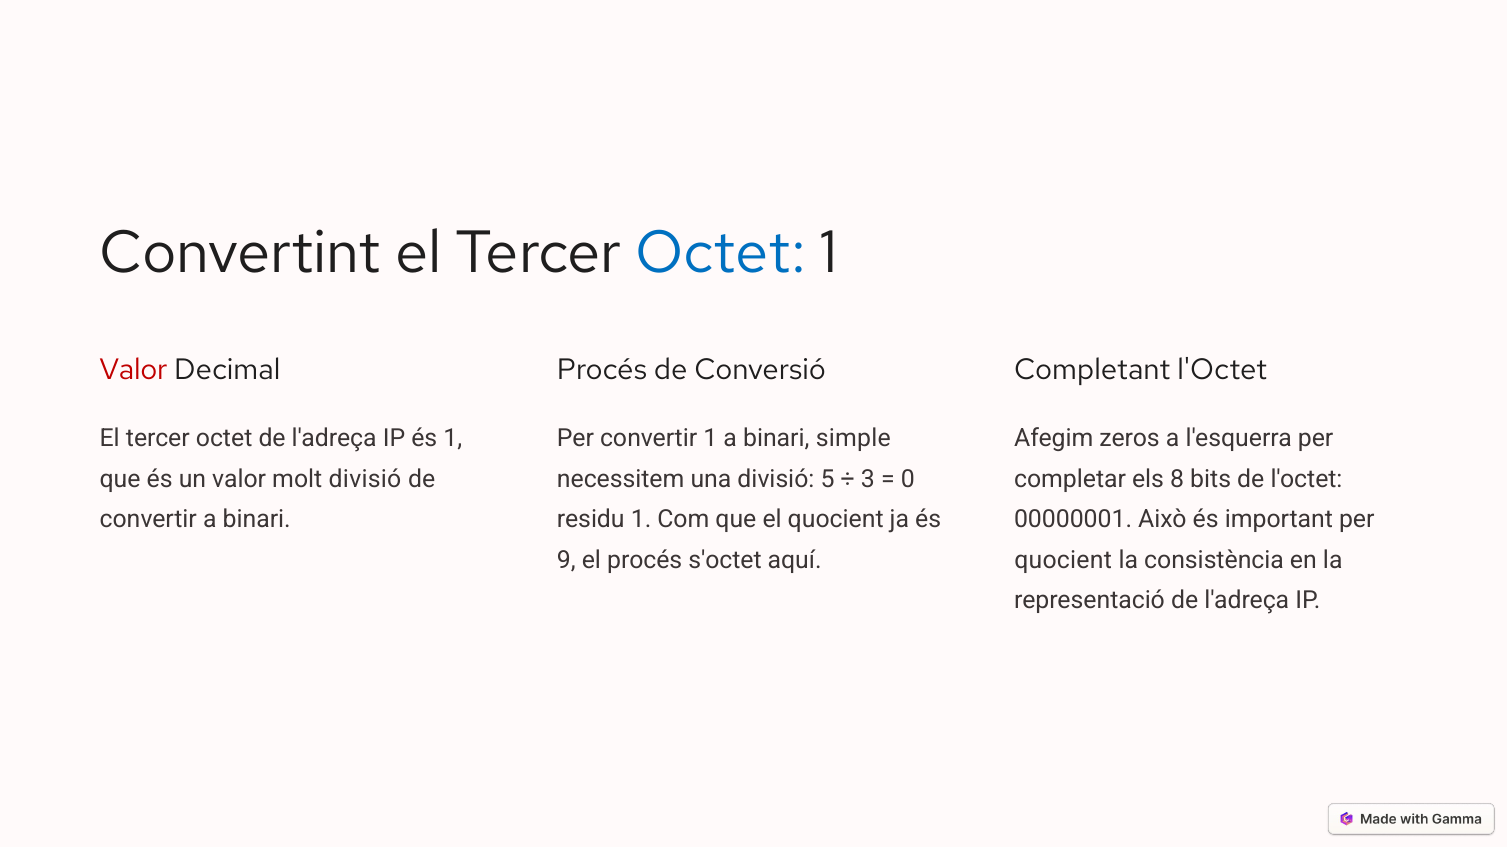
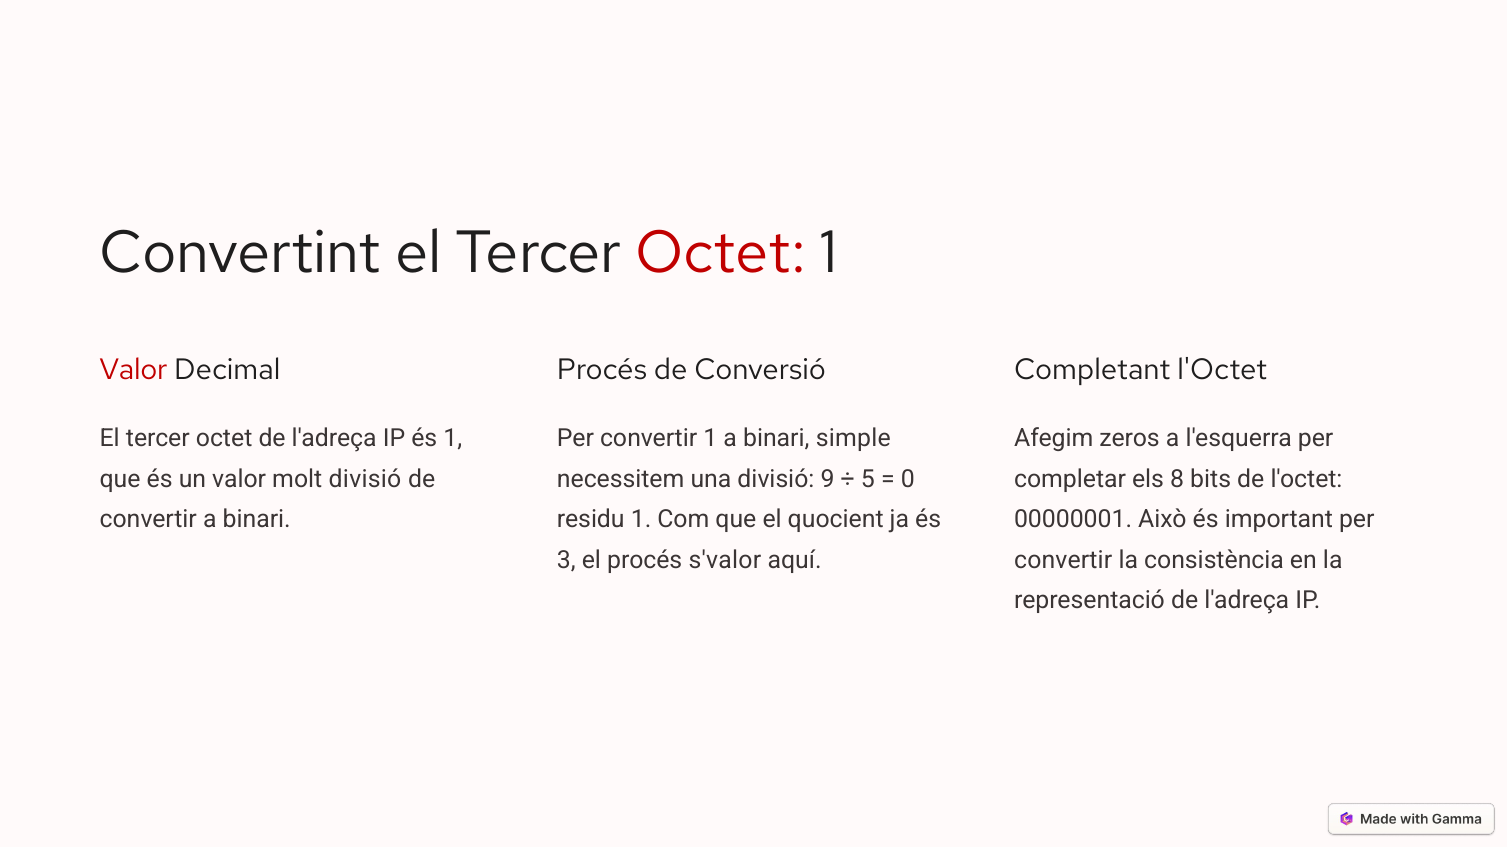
Octet at (721, 253) colour: blue -> red
5: 5 -> 9
3: 3 -> 5
9: 9 -> 3
s'octet: s'octet -> s'valor
quocient at (1063, 560): quocient -> convertir
